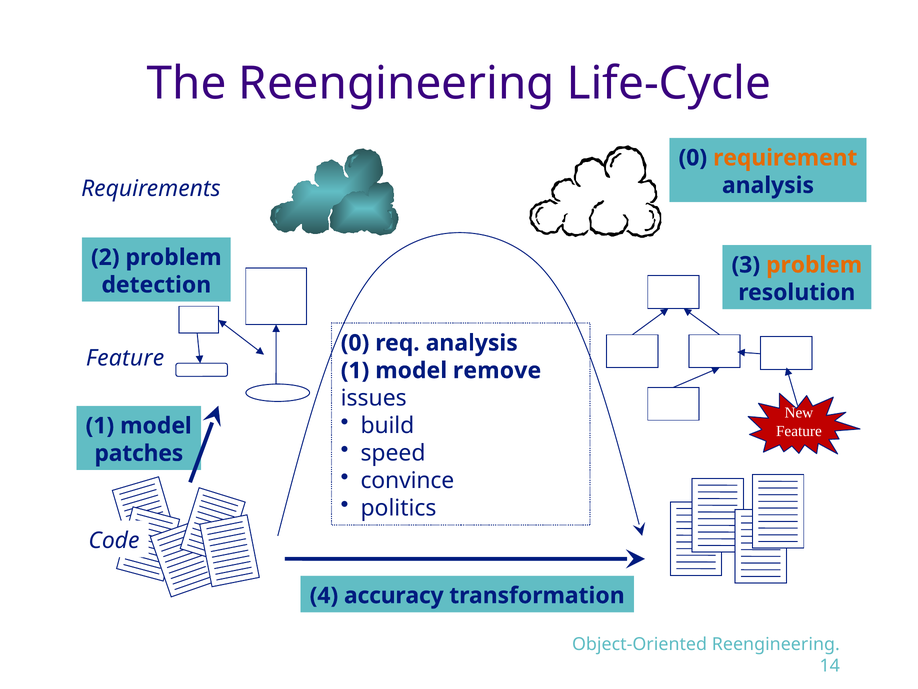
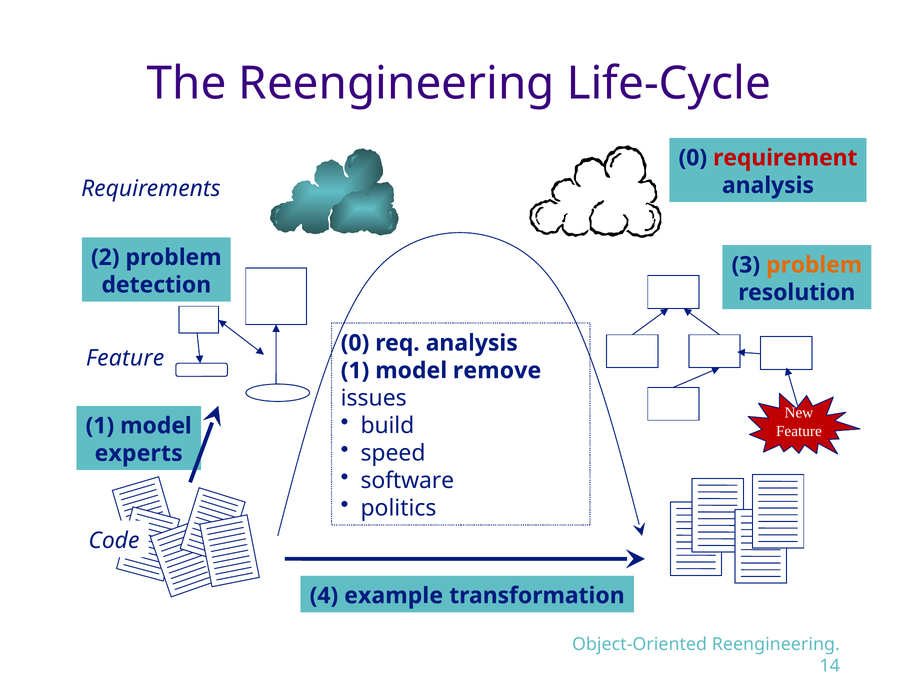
requirement colour: orange -> red
patches: patches -> experts
convince: convince -> software
accuracy: accuracy -> example
